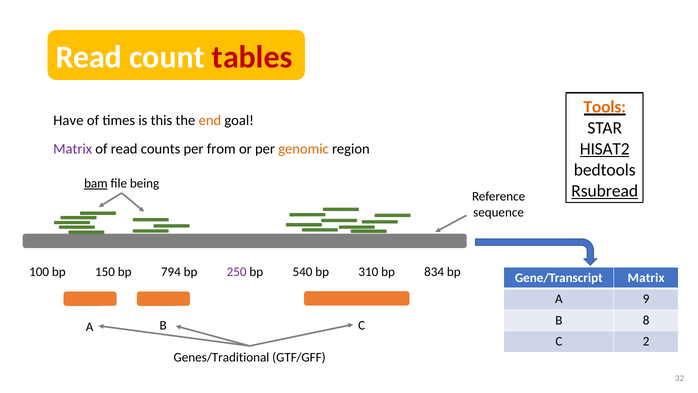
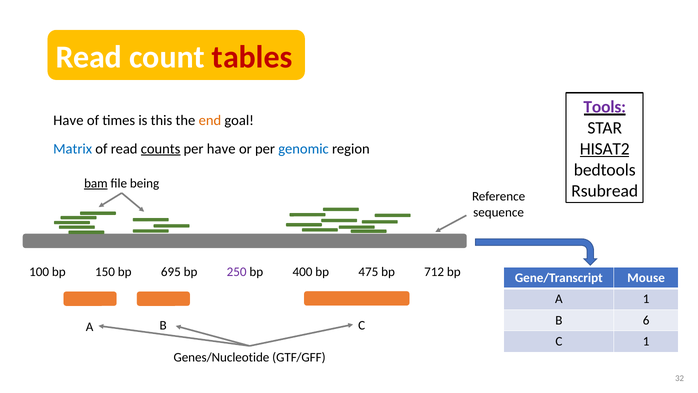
Tools colour: orange -> purple
Matrix at (73, 149) colour: purple -> blue
counts underline: none -> present
per from: from -> have
genomic colour: orange -> blue
Rsubread underline: present -> none
794: 794 -> 695
540: 540 -> 400
310: 310 -> 475
834: 834 -> 712
Gene/Transcript Matrix: Matrix -> Mouse
A 9: 9 -> 1
8: 8 -> 6
C 2: 2 -> 1
Genes/Traditional: Genes/Traditional -> Genes/Nucleotide
